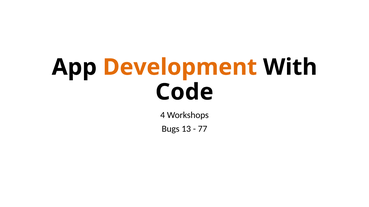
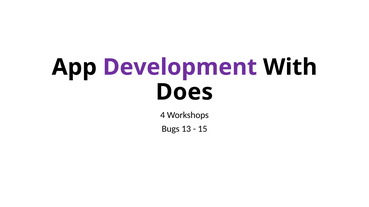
Development colour: orange -> purple
Code: Code -> Does
77: 77 -> 15
